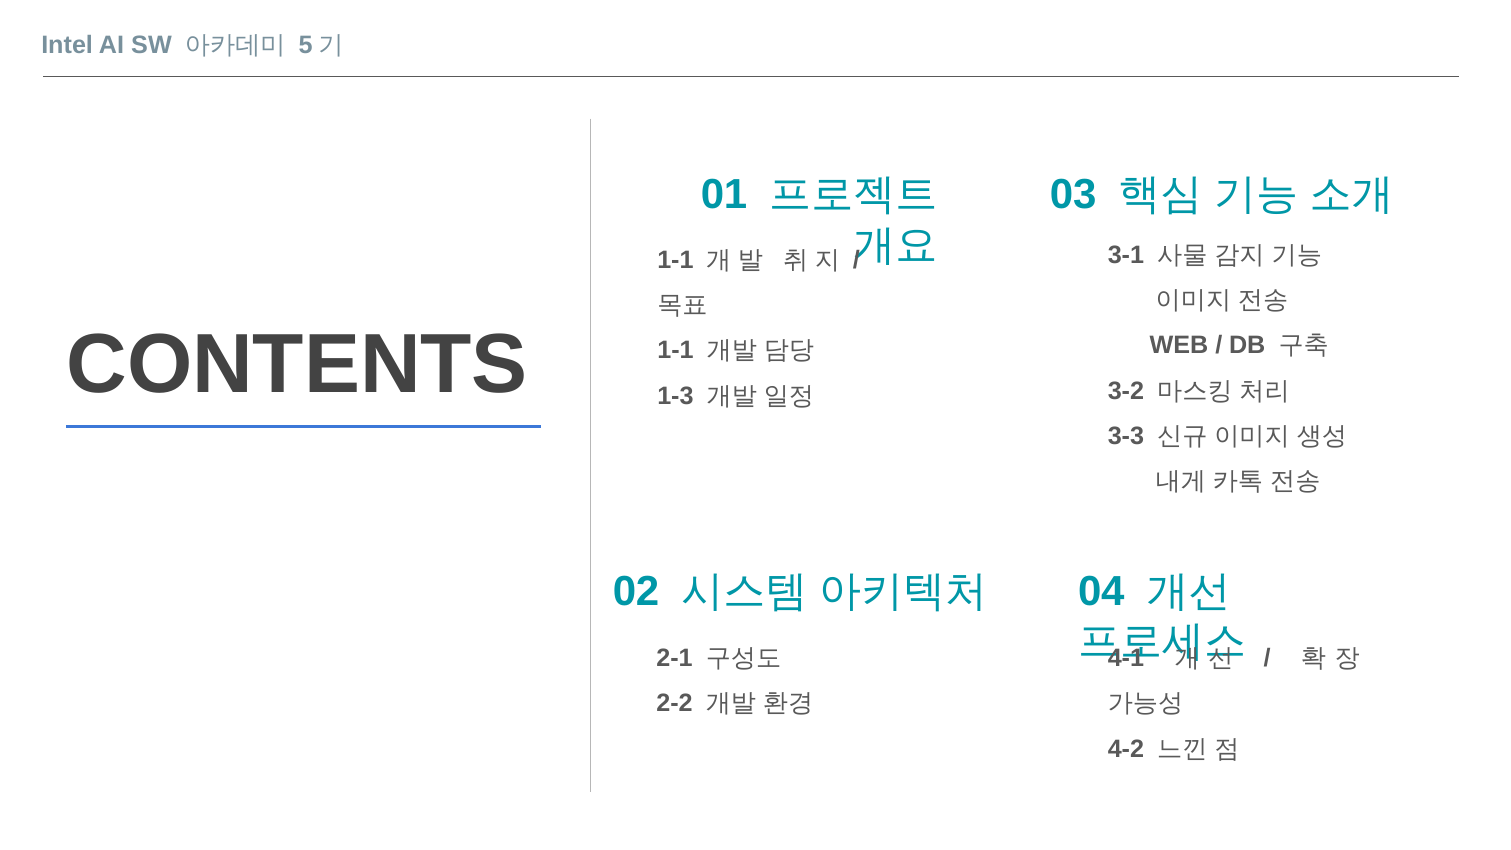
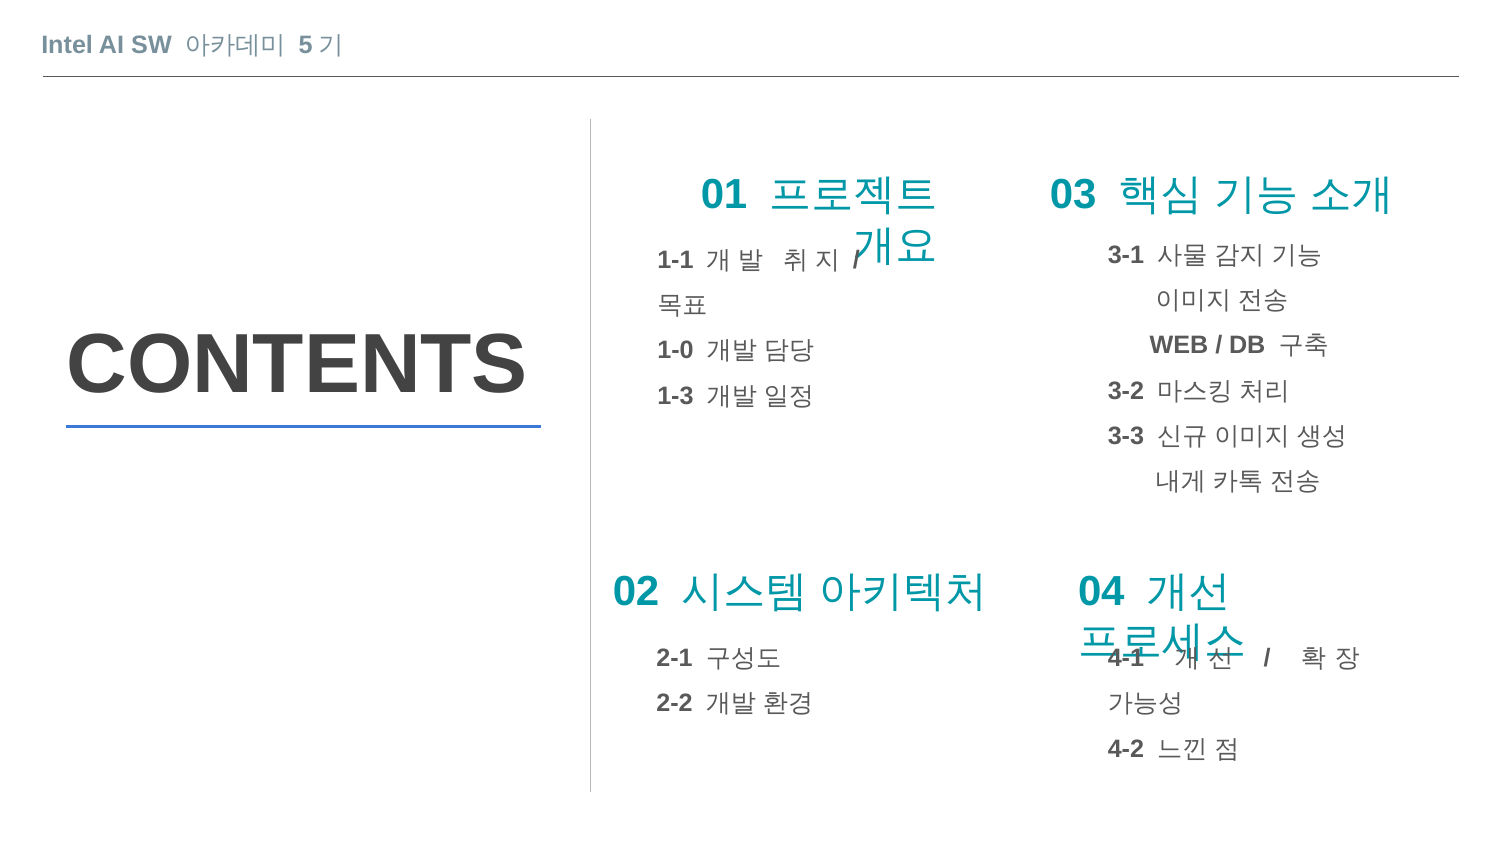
1-1 at (675, 351): 1-1 -> 1-0
